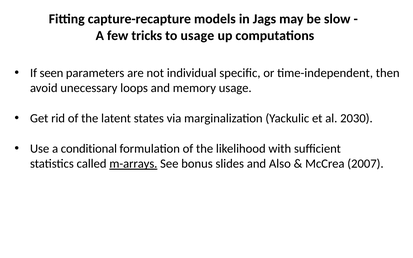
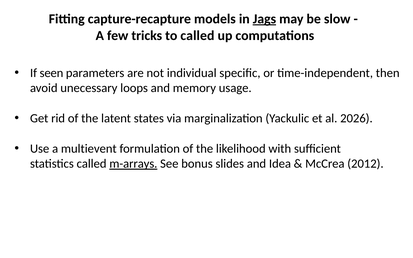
Jags at (264, 19) underline: none -> present
to usage: usage -> called
2030: 2030 -> 2026
conditional: conditional -> multievent
Also: Also -> Idea
2007: 2007 -> 2012
